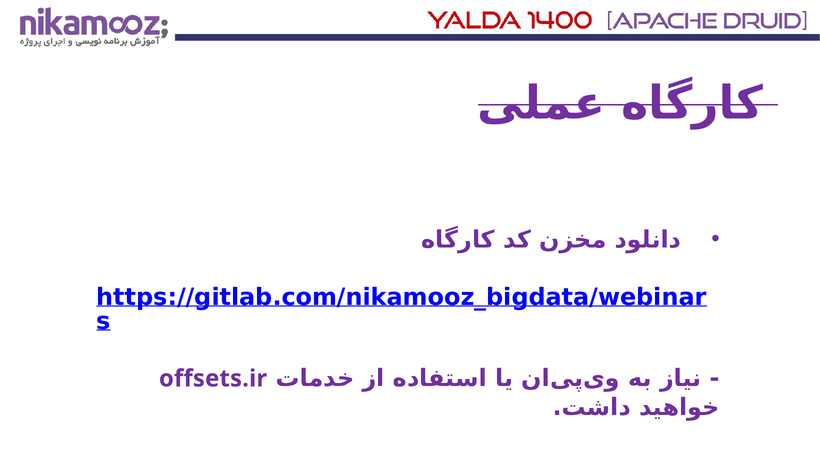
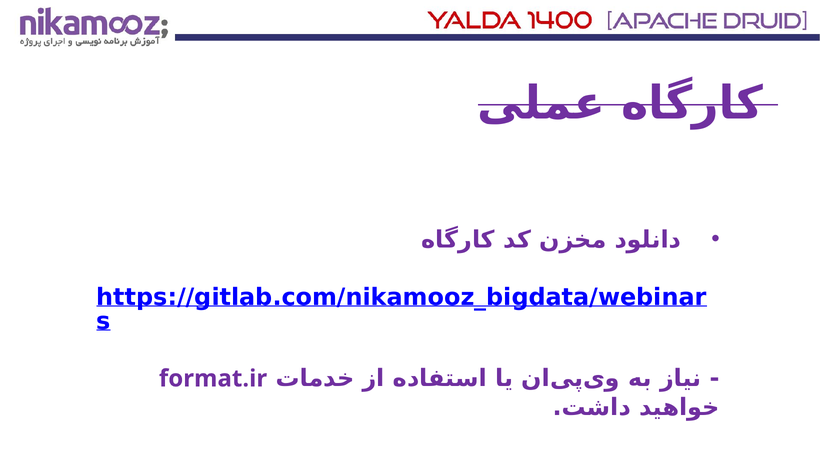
offsets.ir: offsets.ir -> format.ir
